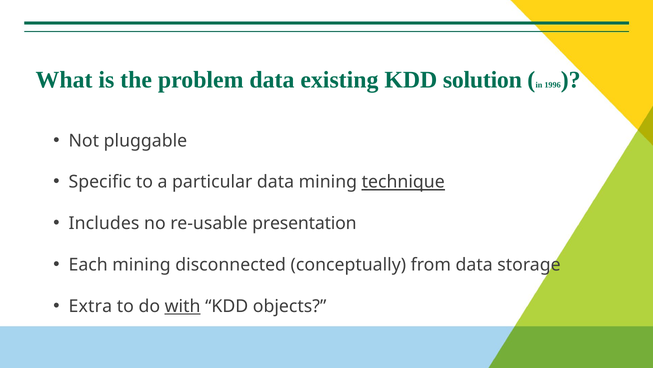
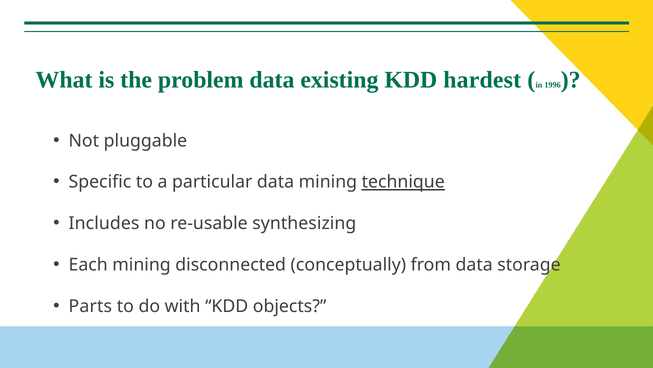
solution: solution -> hardest
presentation: presentation -> synthesizing
Extra: Extra -> Parts
with underline: present -> none
